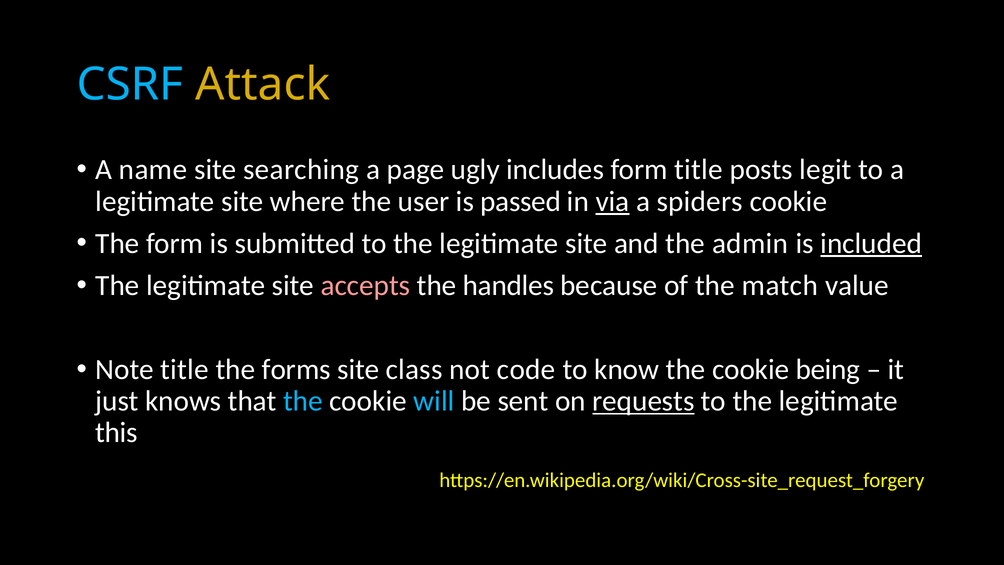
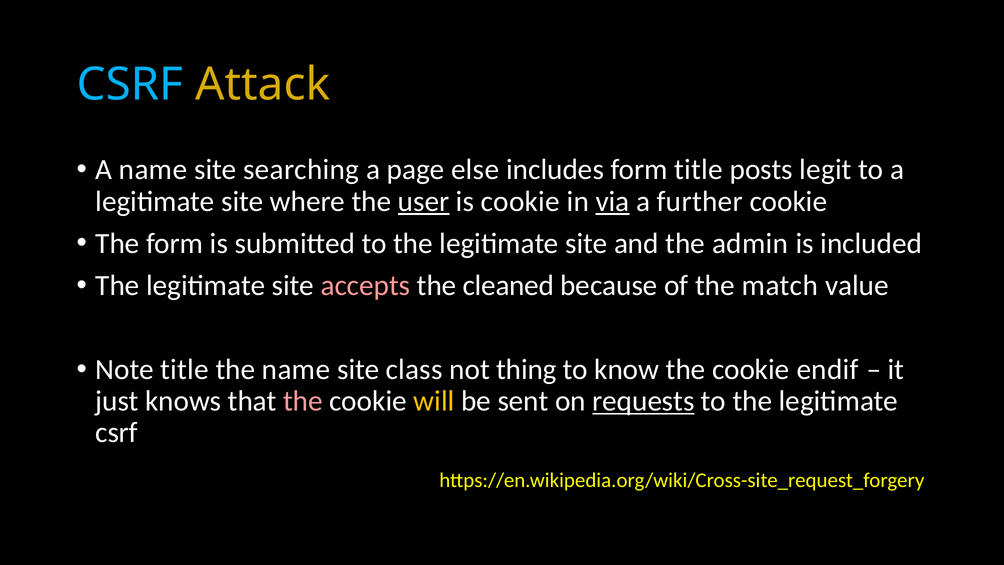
ugly: ugly -> else
user underline: none -> present
is passed: passed -> cookie
spiders: spiders -> further
included underline: present -> none
handles: handles -> cleaned
the forms: forms -> name
code: code -> thing
being: being -> endif
the at (303, 401) colour: light blue -> pink
will colour: light blue -> yellow
this at (117, 433): this -> csrf
